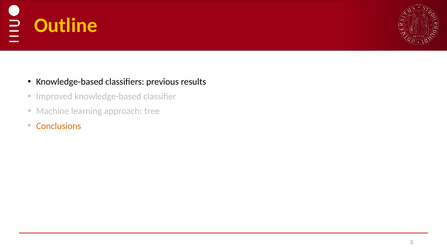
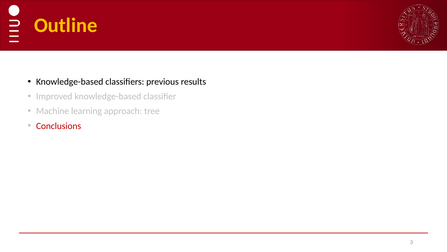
Conclusions colour: orange -> red
